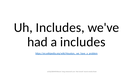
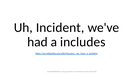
Uh Includes: Includes -> Incident
